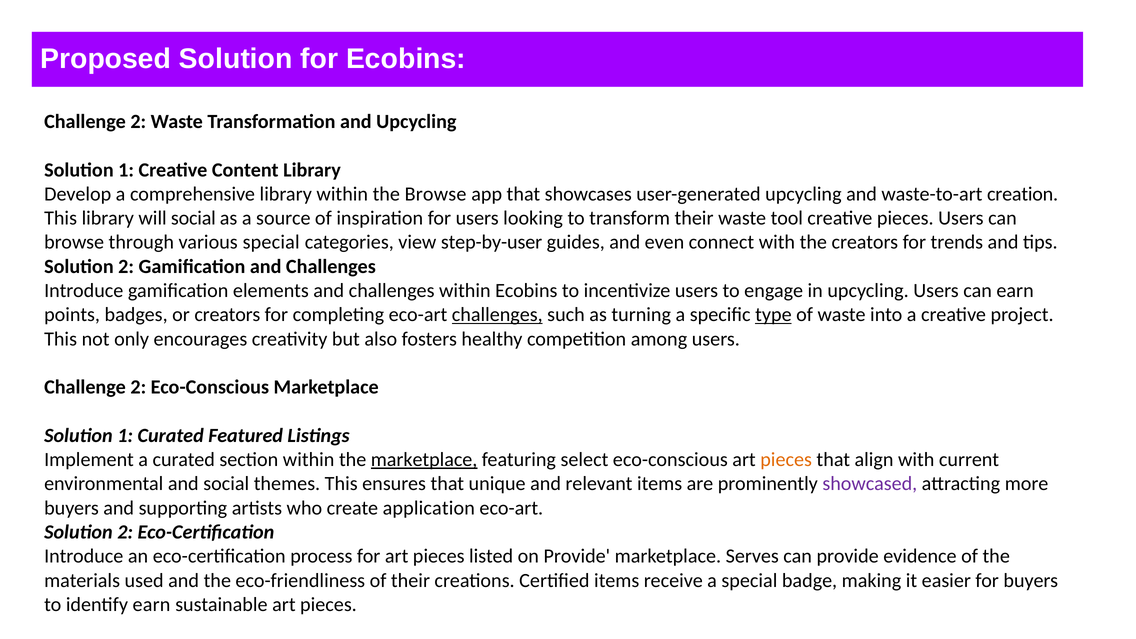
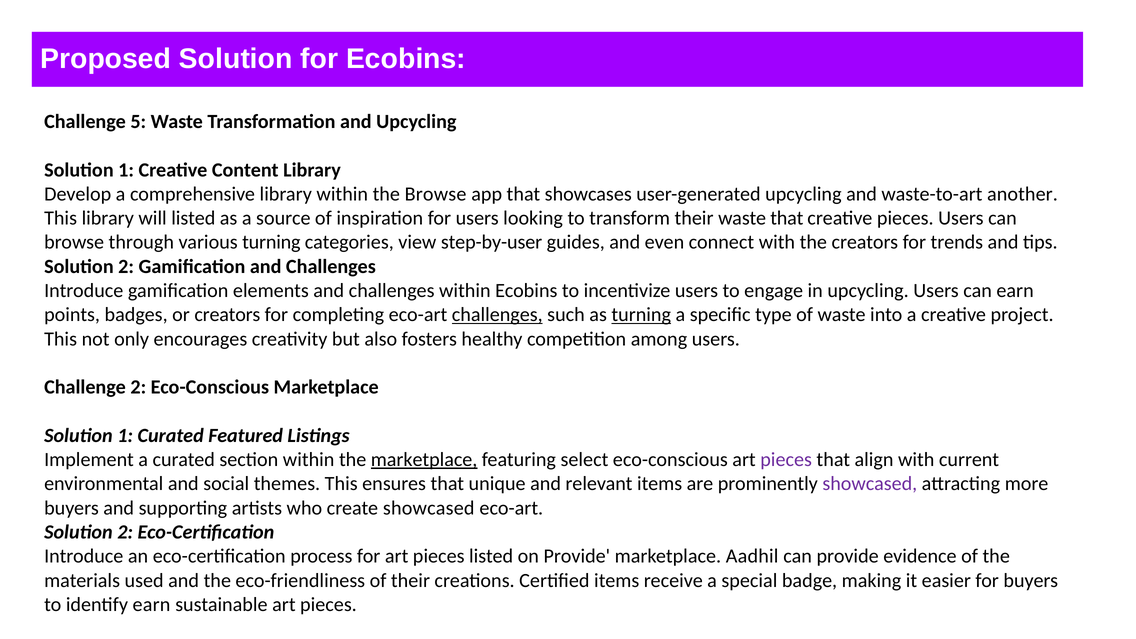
2 at (138, 122): 2 -> 5
creation: creation -> another
will social: social -> listed
waste tool: tool -> that
various special: special -> turning
turning at (641, 315) underline: none -> present
type underline: present -> none
pieces at (786, 460) colour: orange -> purple
create application: application -> showcased
Serves: Serves -> Aadhil
